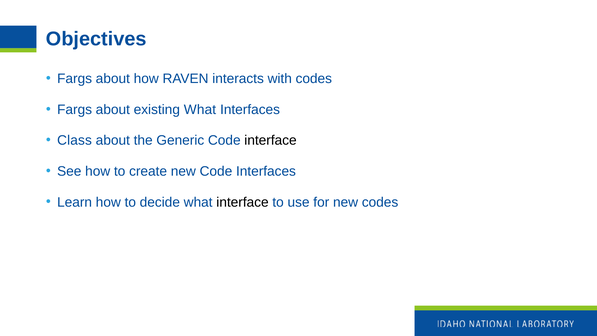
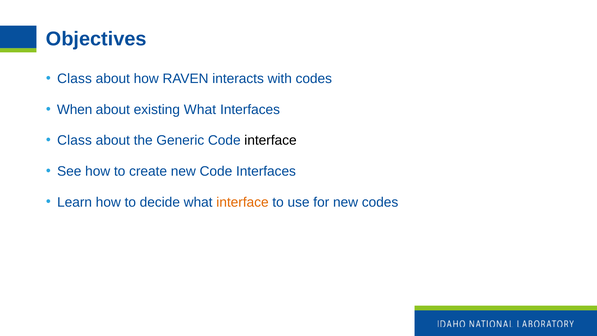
Fargs at (75, 79): Fargs -> Class
Fargs at (75, 110): Fargs -> When
interface at (242, 202) colour: black -> orange
